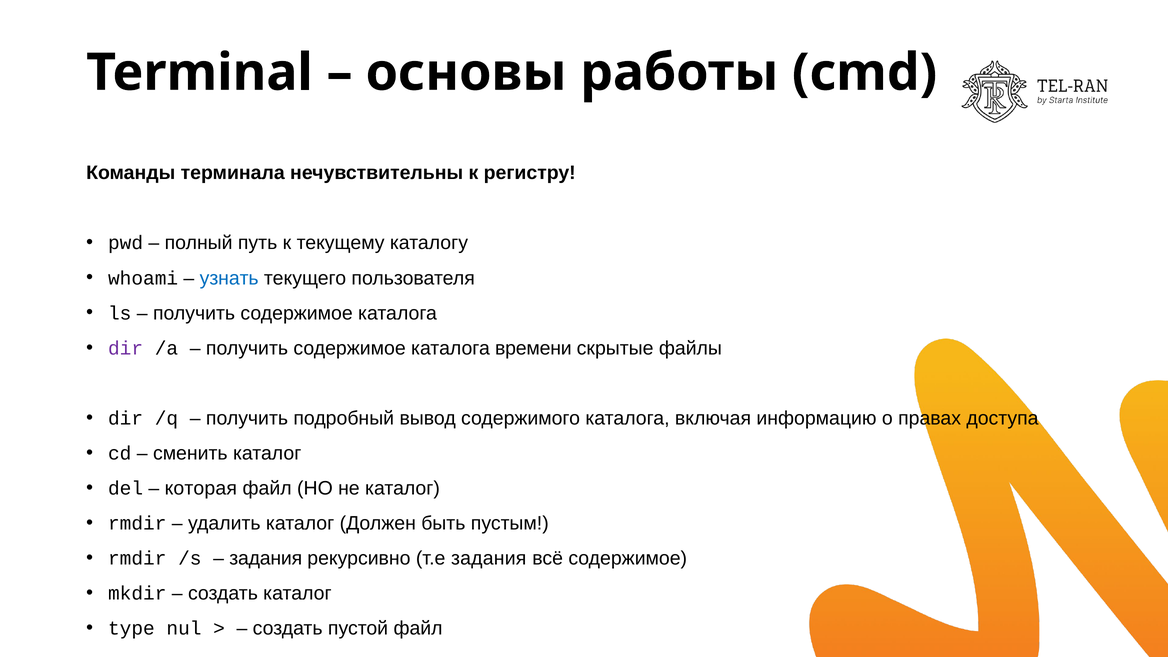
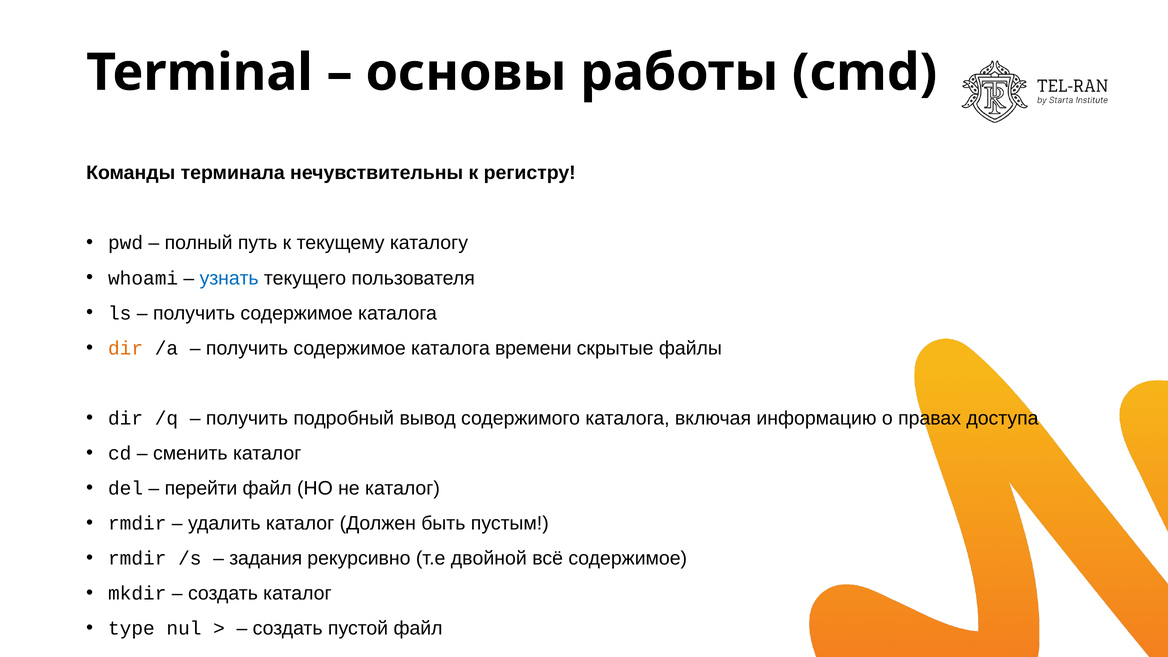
dir at (126, 348) colour: purple -> orange
которая: которая -> перейти
т.е задания: задания -> двойной
